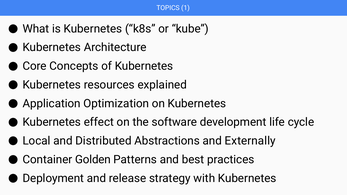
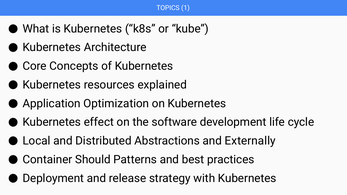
Golden: Golden -> Should
